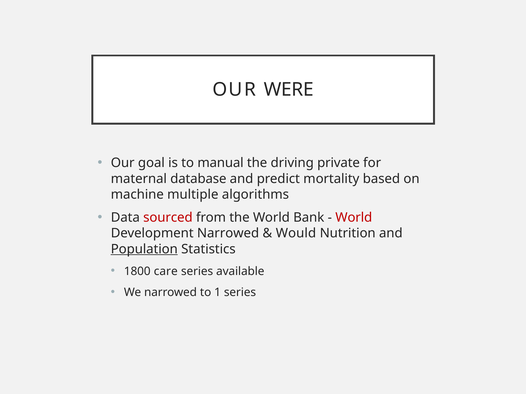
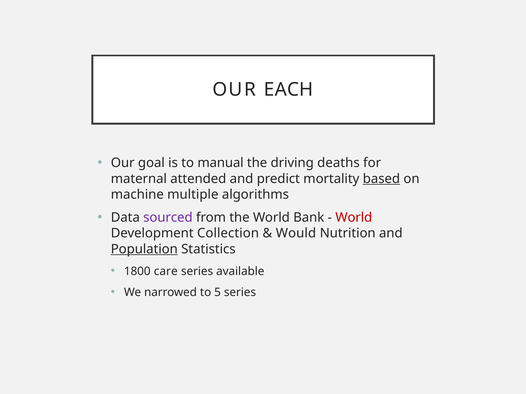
WERE: WERE -> EACH
private: private -> deaths
database: database -> attended
based underline: none -> present
sourced colour: red -> purple
Development Narrowed: Narrowed -> Collection
1: 1 -> 5
